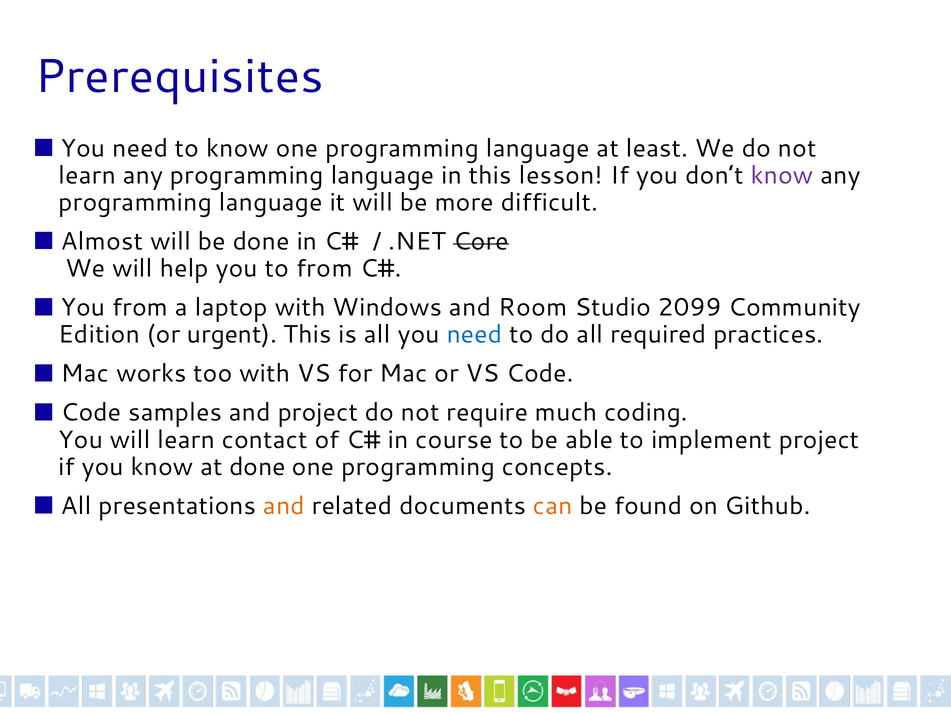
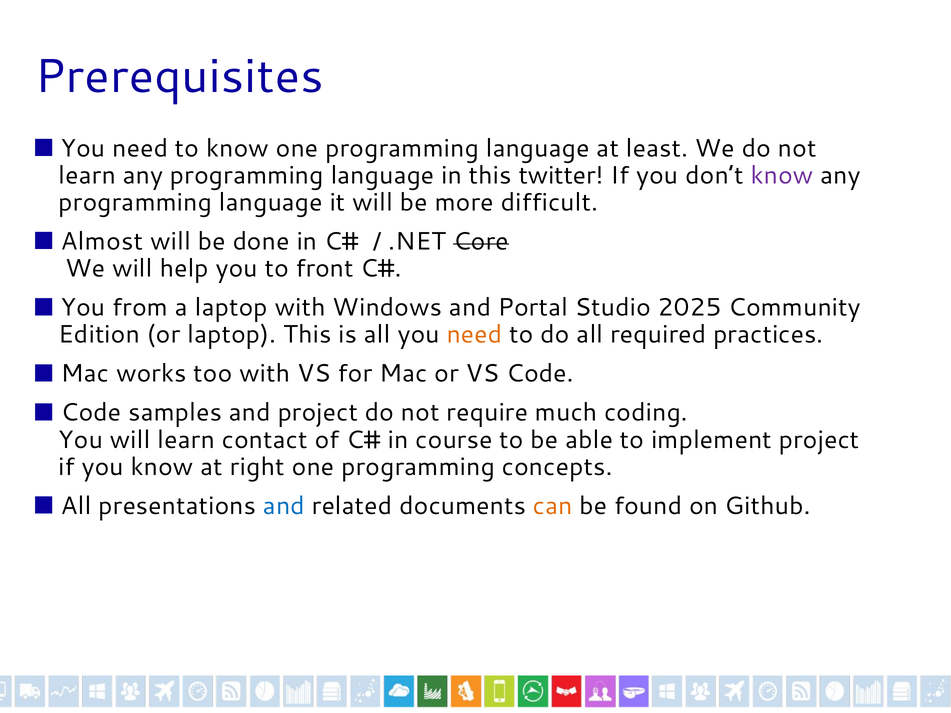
lesson: lesson -> twitter
to from: from -> front
Room: Room -> Portal
2099: 2099 -> 2025
or urgent: urgent -> laptop
need at (474, 335) colour: blue -> orange
at done: done -> right
and at (284, 506) colour: orange -> blue
